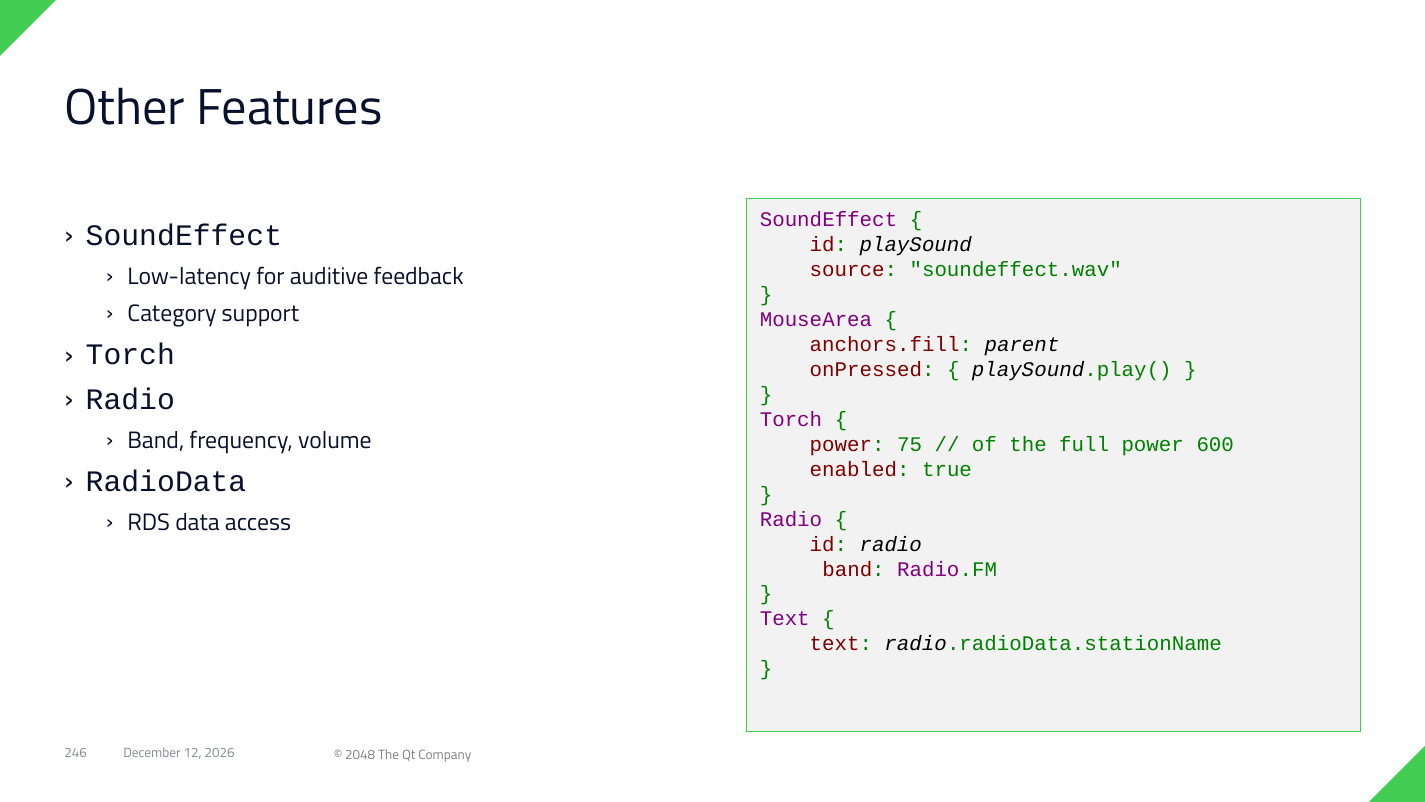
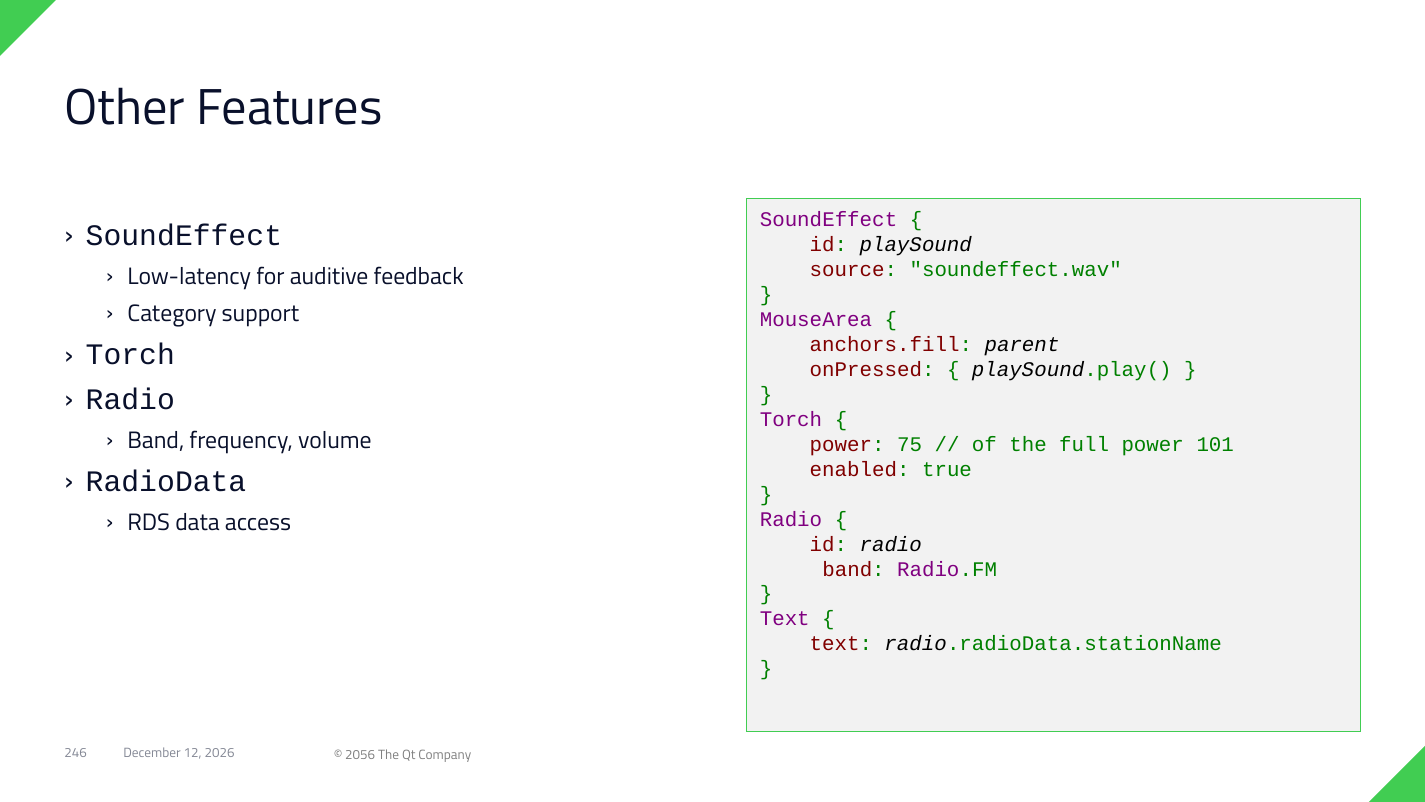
600: 600 -> 101
2048: 2048 -> 2056
